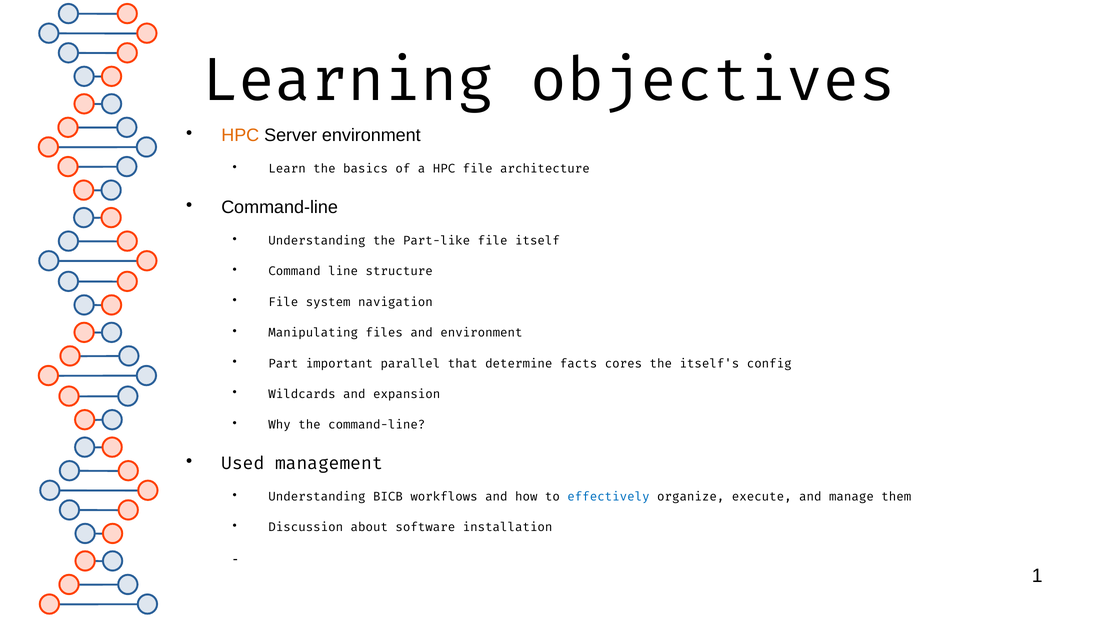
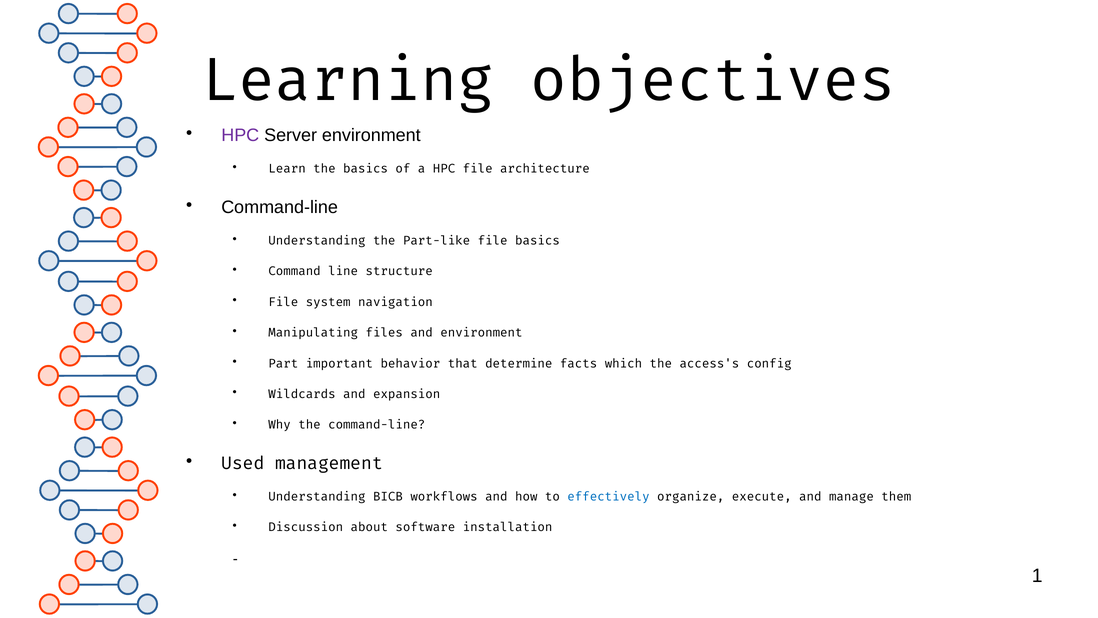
HPC at (240, 135) colour: orange -> purple
file itself: itself -> basics
parallel: parallel -> behavior
cores: cores -> which
itself's: itself's -> access's
